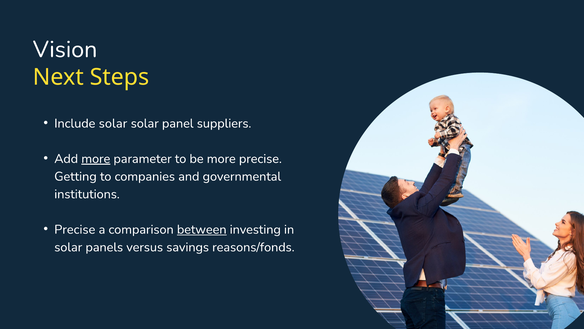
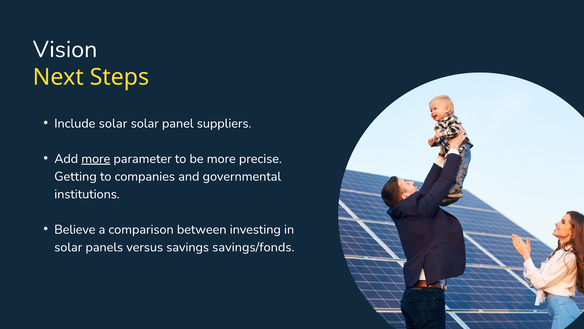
Precise at (75, 229): Precise -> Believe
between underline: present -> none
reasons/fonds: reasons/fonds -> savings/fonds
